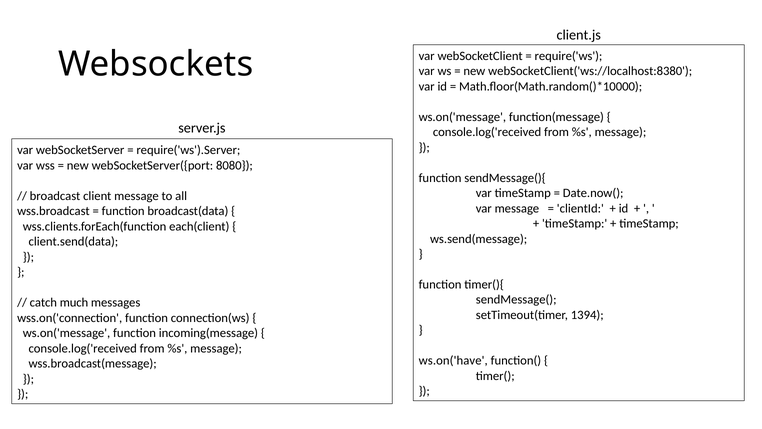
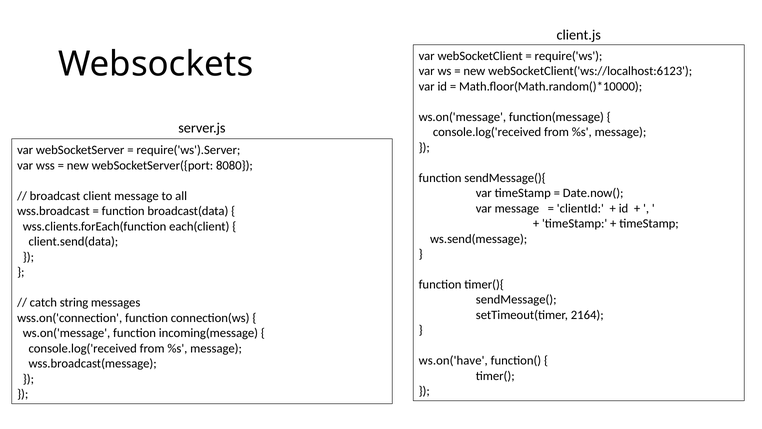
webSocketClient('ws://localhost:8380: webSocketClient('ws://localhost:8380 -> webSocketClient('ws://localhost:6123
much: much -> string
1394: 1394 -> 2164
